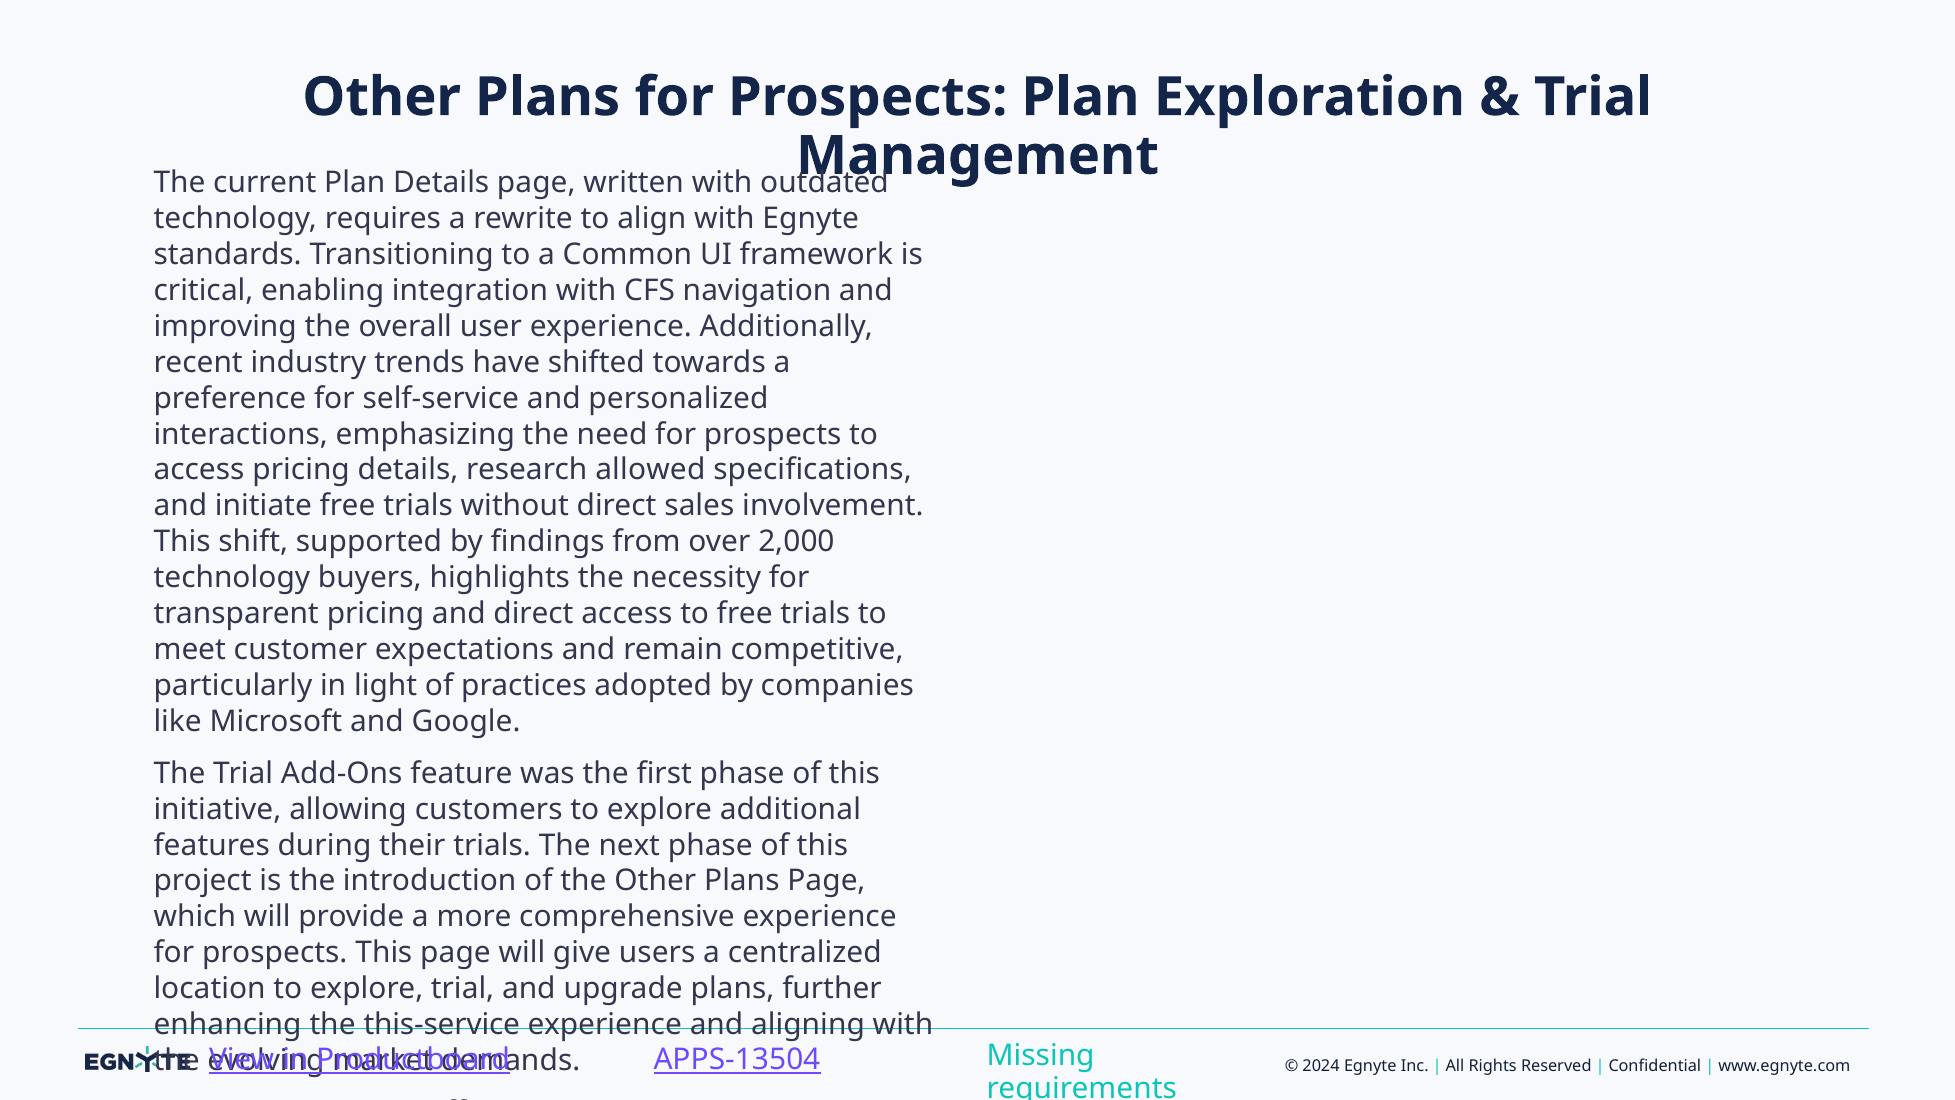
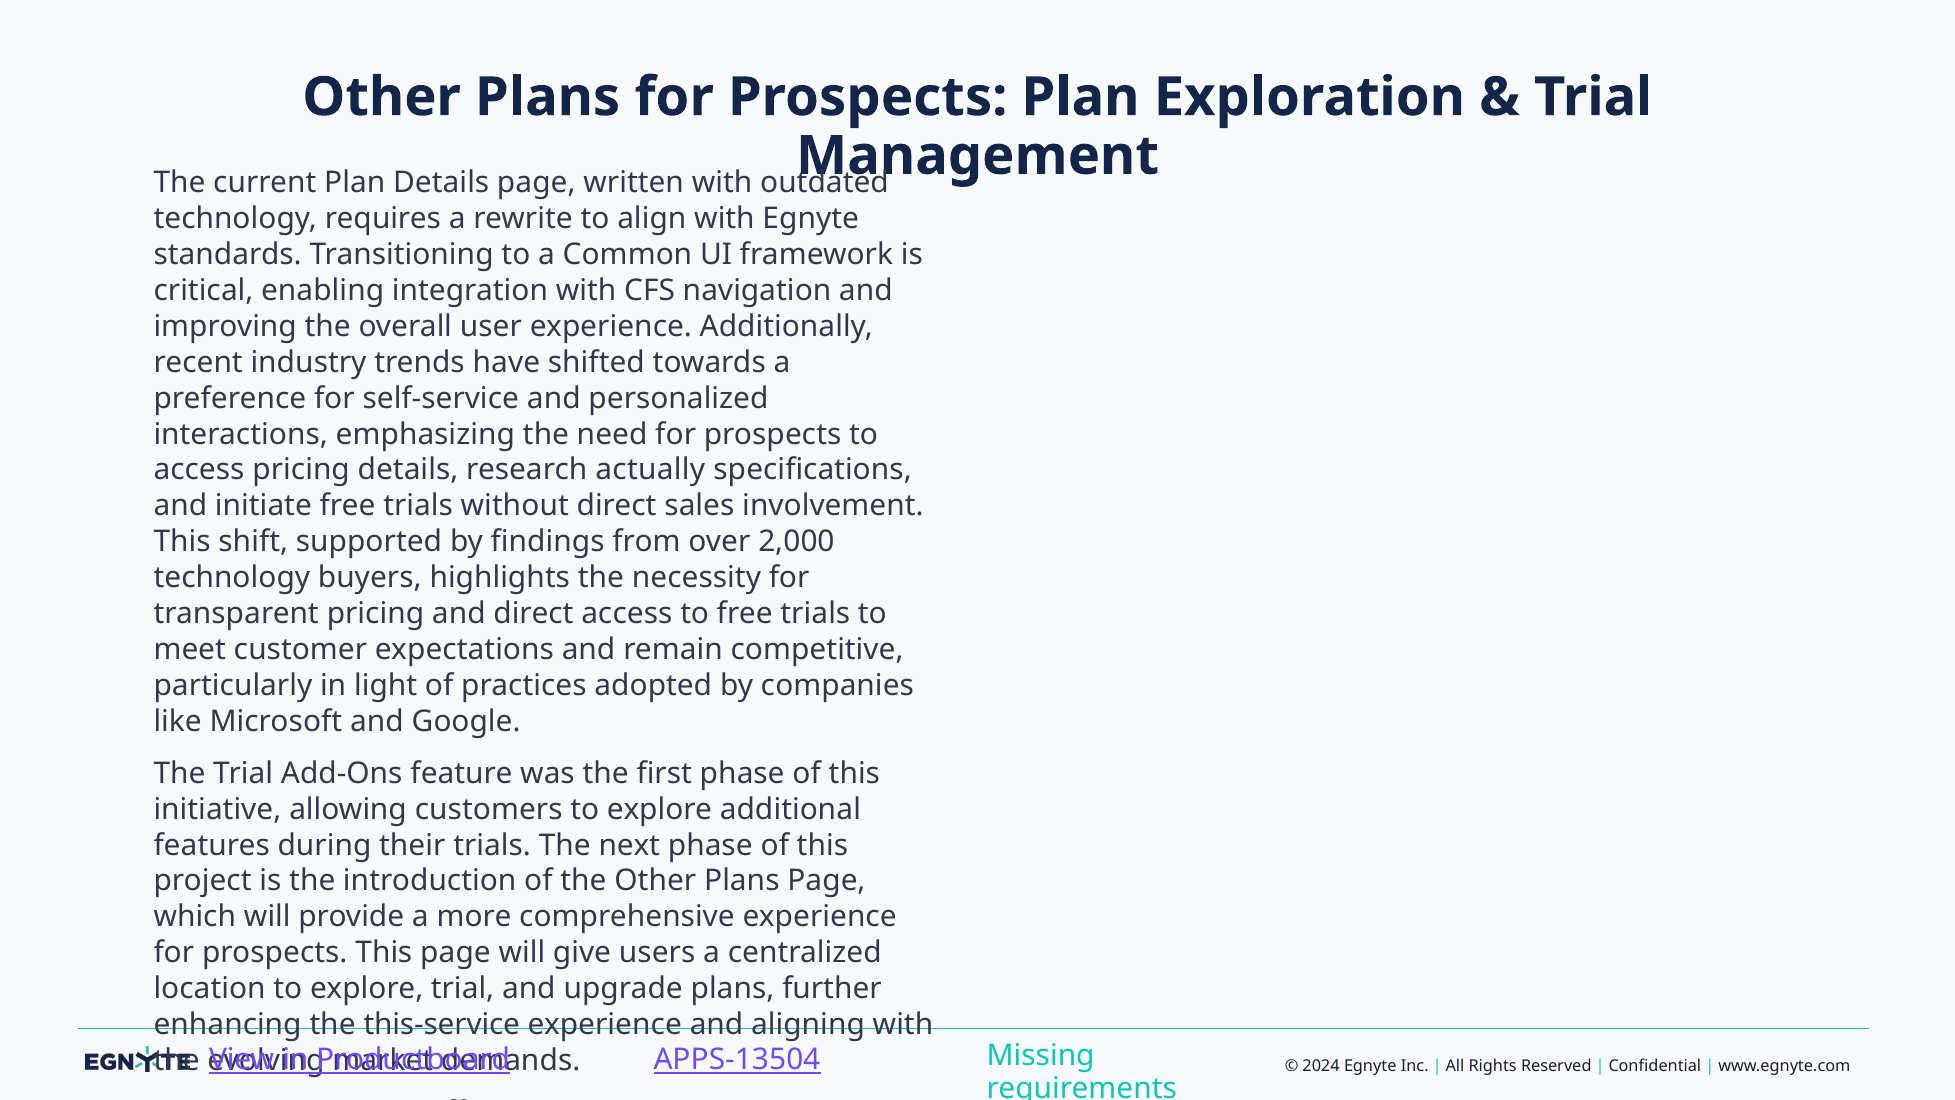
allowed: allowed -> actually
